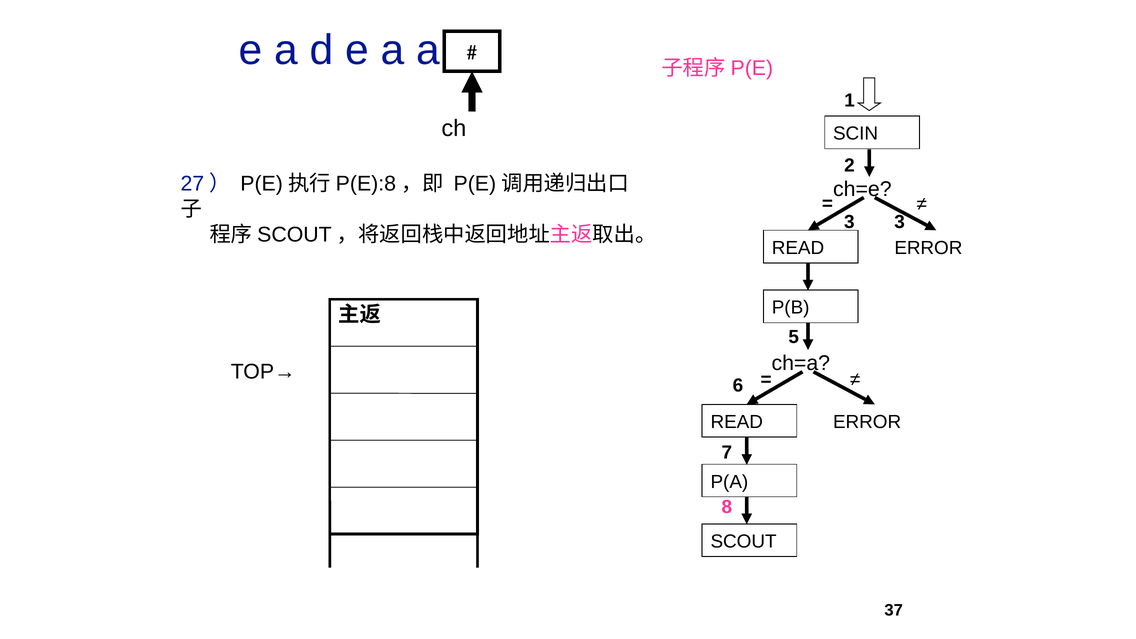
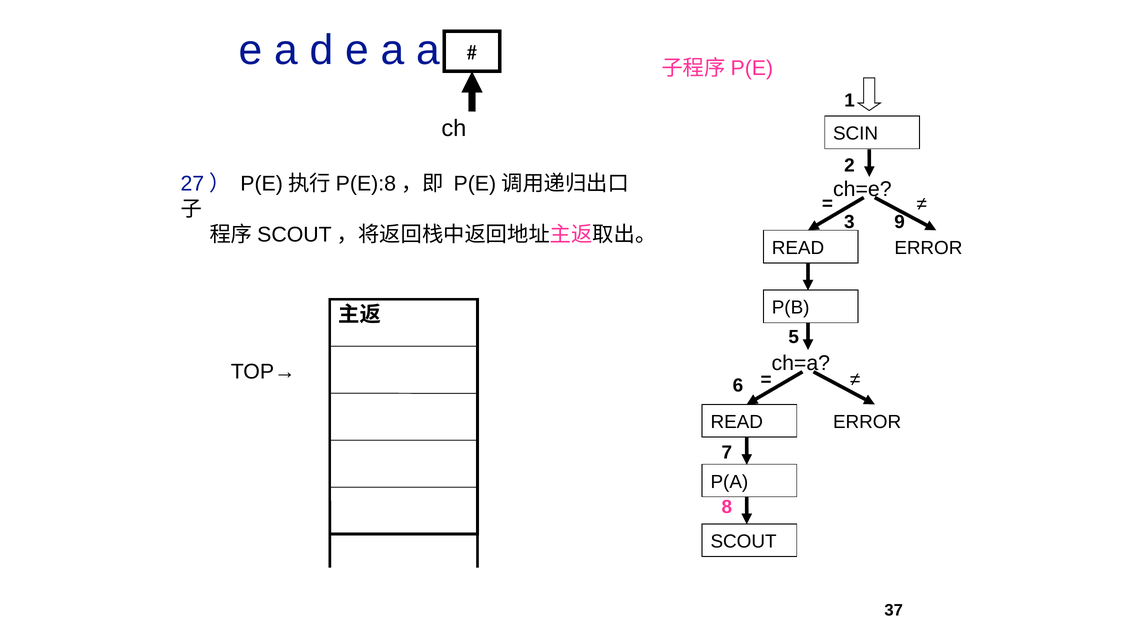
3 3: 3 -> 9
